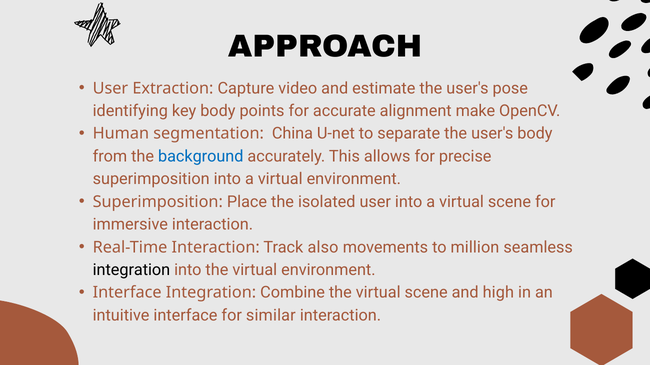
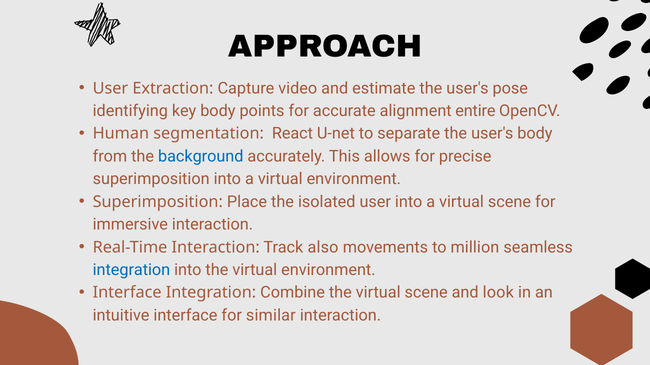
make: make -> entire
China: China -> React
integration at (131, 270) colour: black -> blue
high: high -> look
